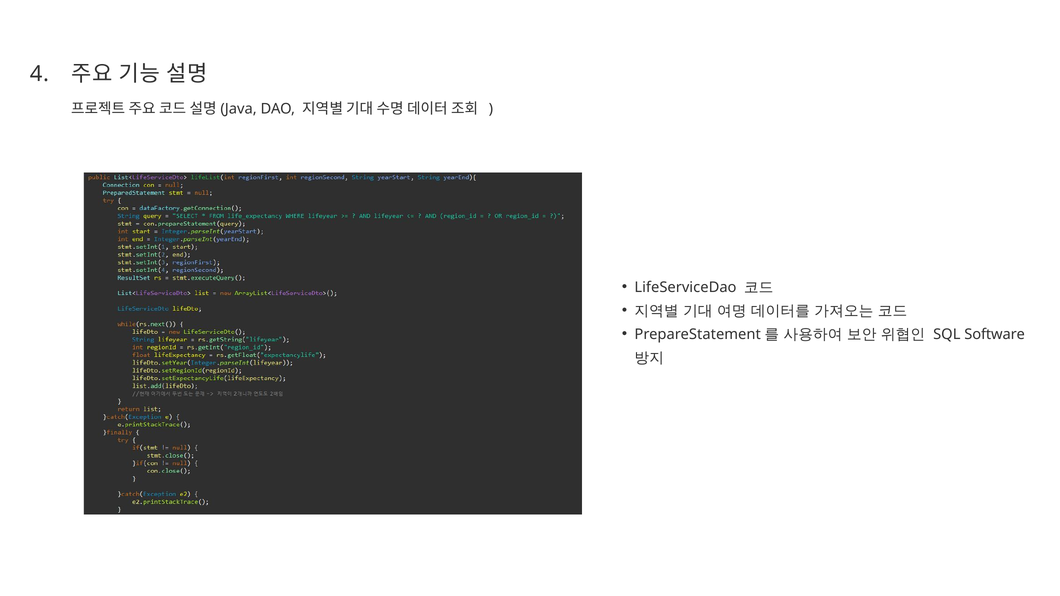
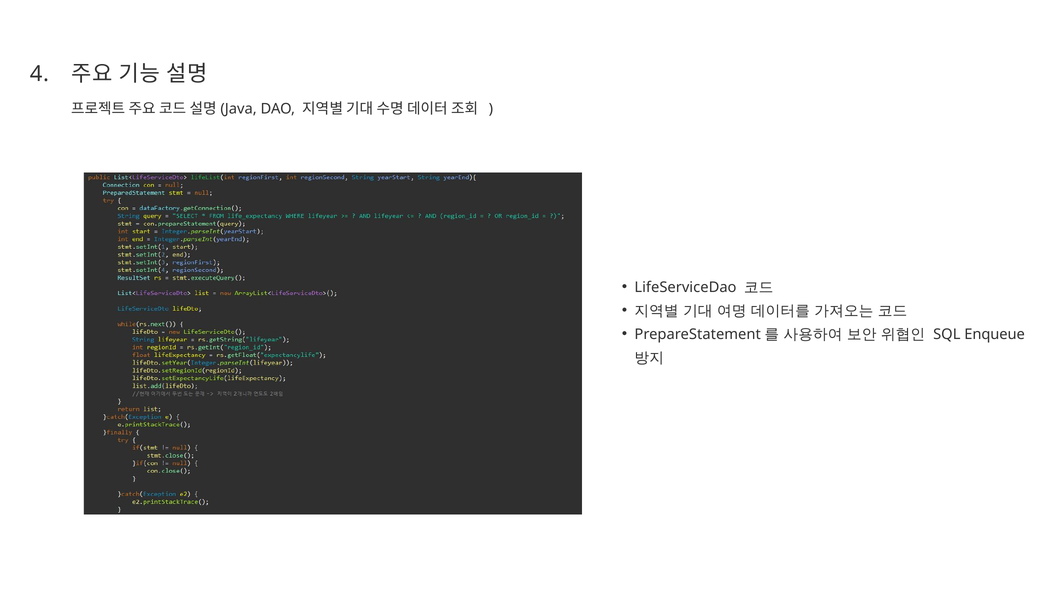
Software: Software -> Enqueue
